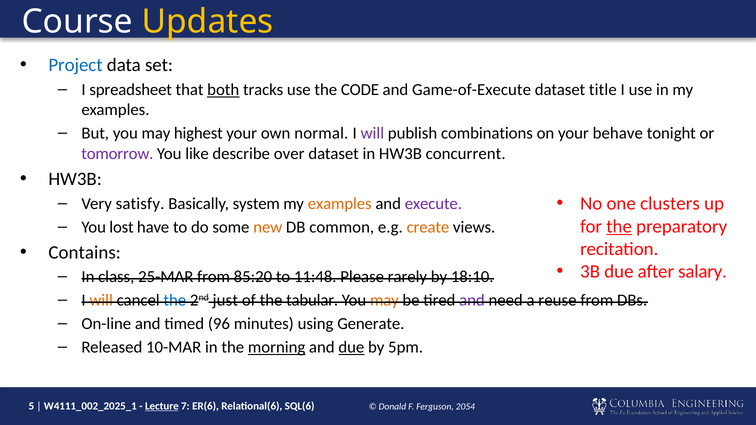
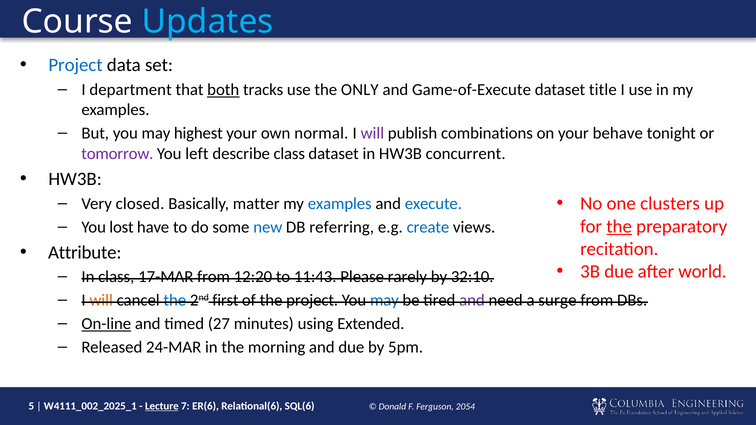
Updates colour: yellow -> light blue
spreadsheet: spreadsheet -> department
CODE: CODE -> ONLY
like: like -> left
describe over: over -> class
satisfy: satisfy -> closed
system: system -> matter
examples at (340, 204) colour: orange -> blue
execute colour: purple -> blue
new colour: orange -> blue
common: common -> referring
create colour: orange -> blue
Contains: Contains -> Attribute
salary: salary -> world
25-MAR: 25-MAR -> 17-MAR
85:20: 85:20 -> 12:20
11:48: 11:48 -> 11:43
18:10: 18:10 -> 32:10
just: just -> first
the tabular: tabular -> project
may at (384, 301) colour: orange -> blue
reuse: reuse -> surge
On-line underline: none -> present
96: 96 -> 27
Generate: Generate -> Extended
10-MAR: 10-MAR -> 24-MAR
morning underline: present -> none
due at (351, 348) underline: present -> none
